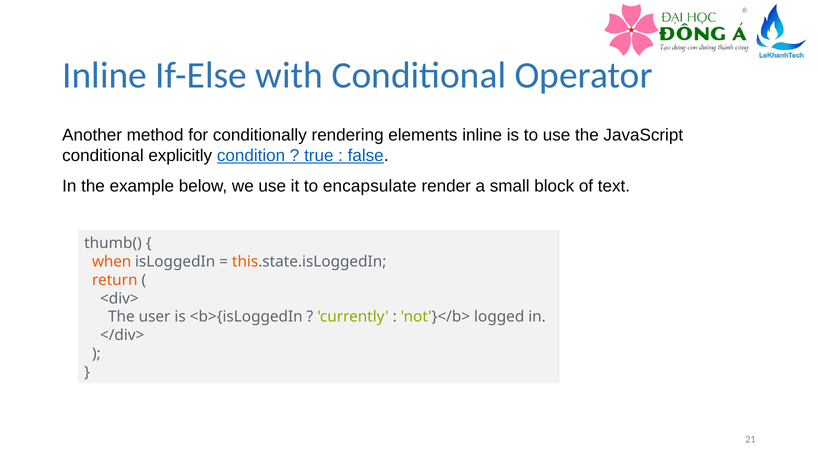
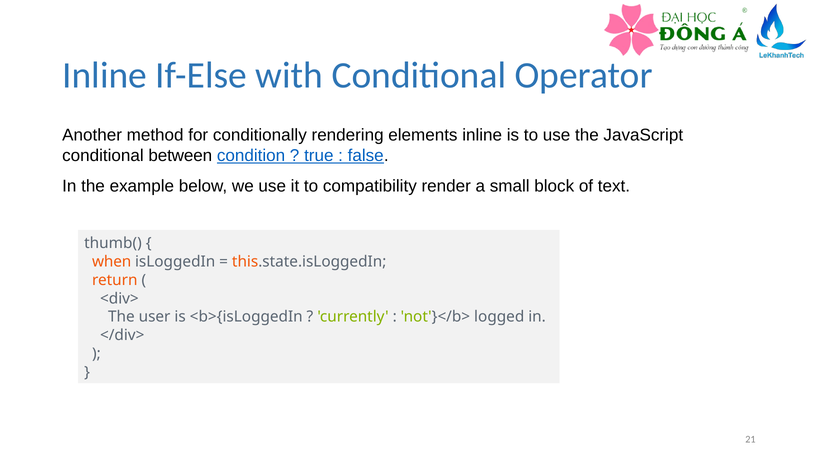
explicitly: explicitly -> between
encapsulate: encapsulate -> compatibility
